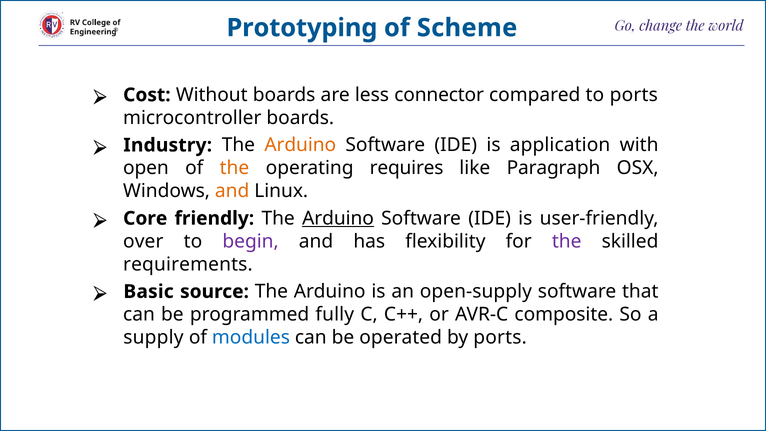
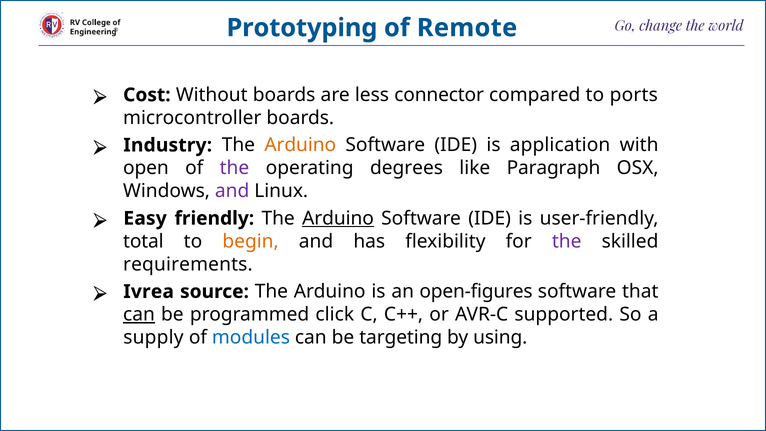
Scheme: Scheme -> Remote
the at (234, 168) colour: orange -> purple
requires: requires -> degrees
and at (232, 191) colour: orange -> purple
Core: Core -> Easy
over: over -> total
begin colour: purple -> orange
Basic: Basic -> Ivrea
open-supply: open-supply -> open-figures
can at (139, 314) underline: none -> present
fully: fully -> click
composite: composite -> supported
operated: operated -> targeting
by ports: ports -> using
